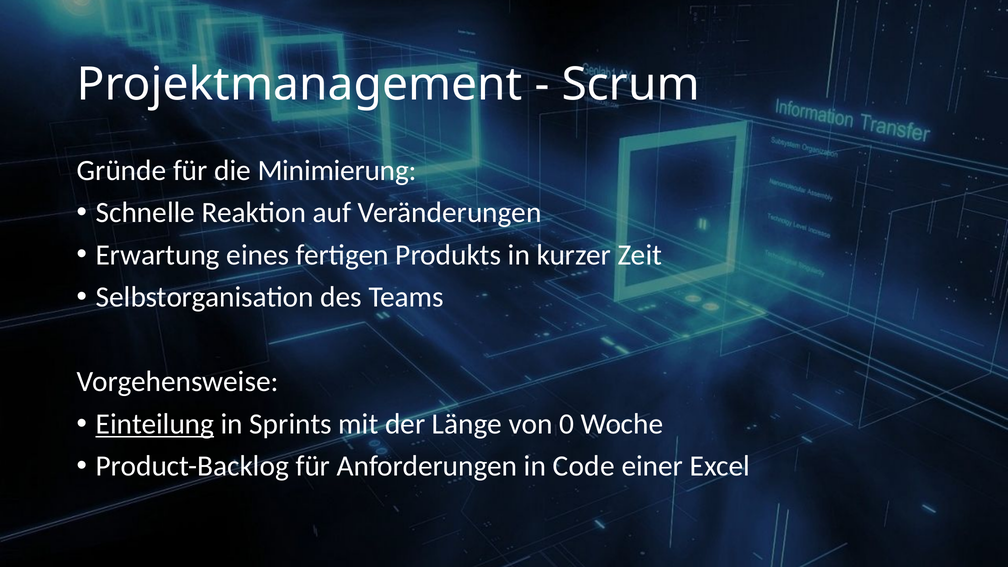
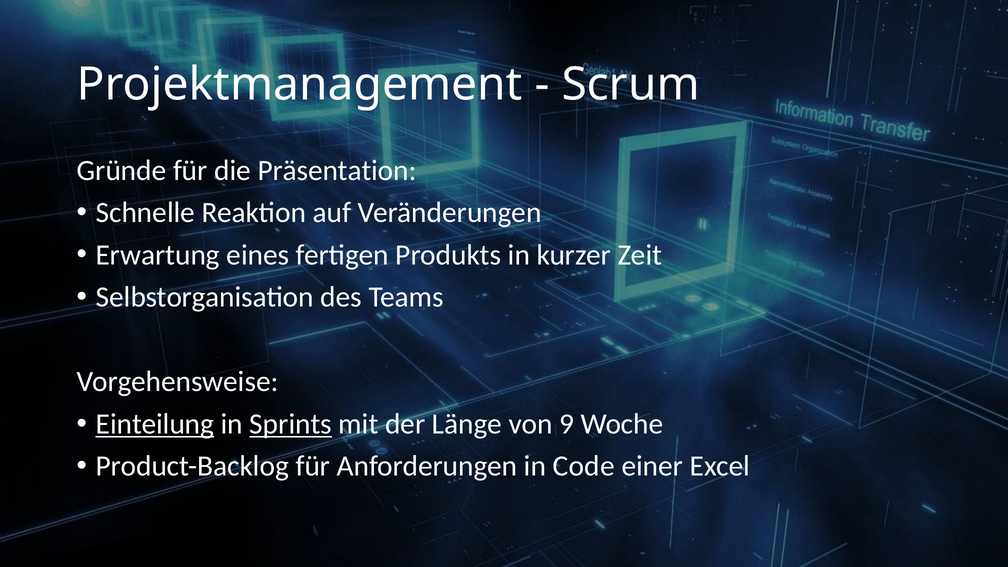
Minimierung: Minimierung -> Präsentation
Sprints underline: none -> present
0: 0 -> 9
